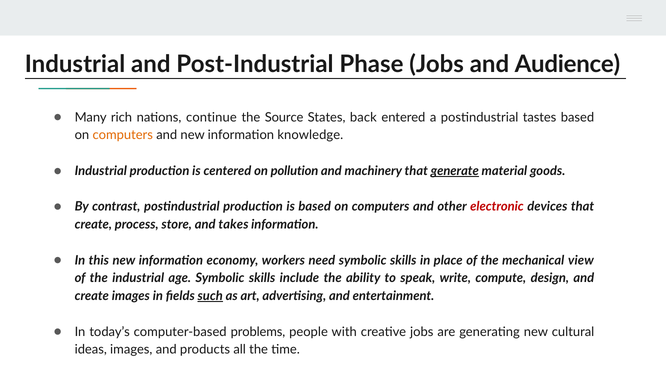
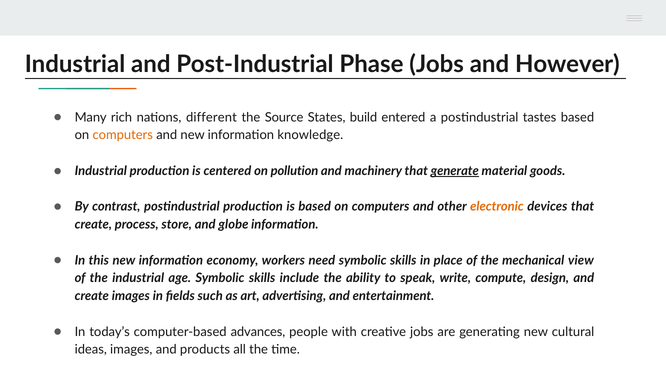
Audience: Audience -> However
continue: continue -> different
back: back -> build
electronic colour: red -> orange
takes: takes -> globe
such underline: present -> none
problems: problems -> advances
